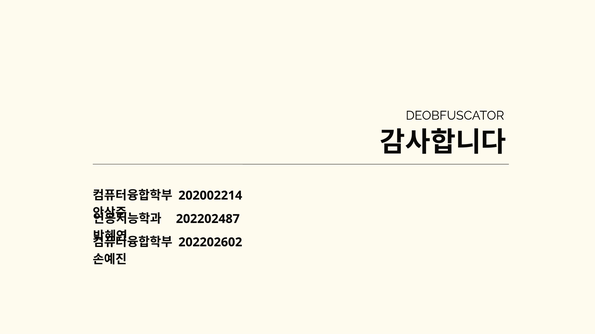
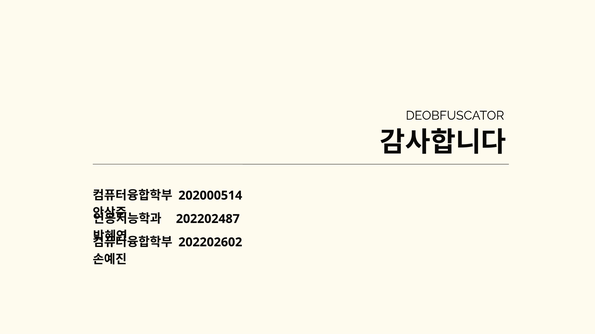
202002214: 202002214 -> 202000514
